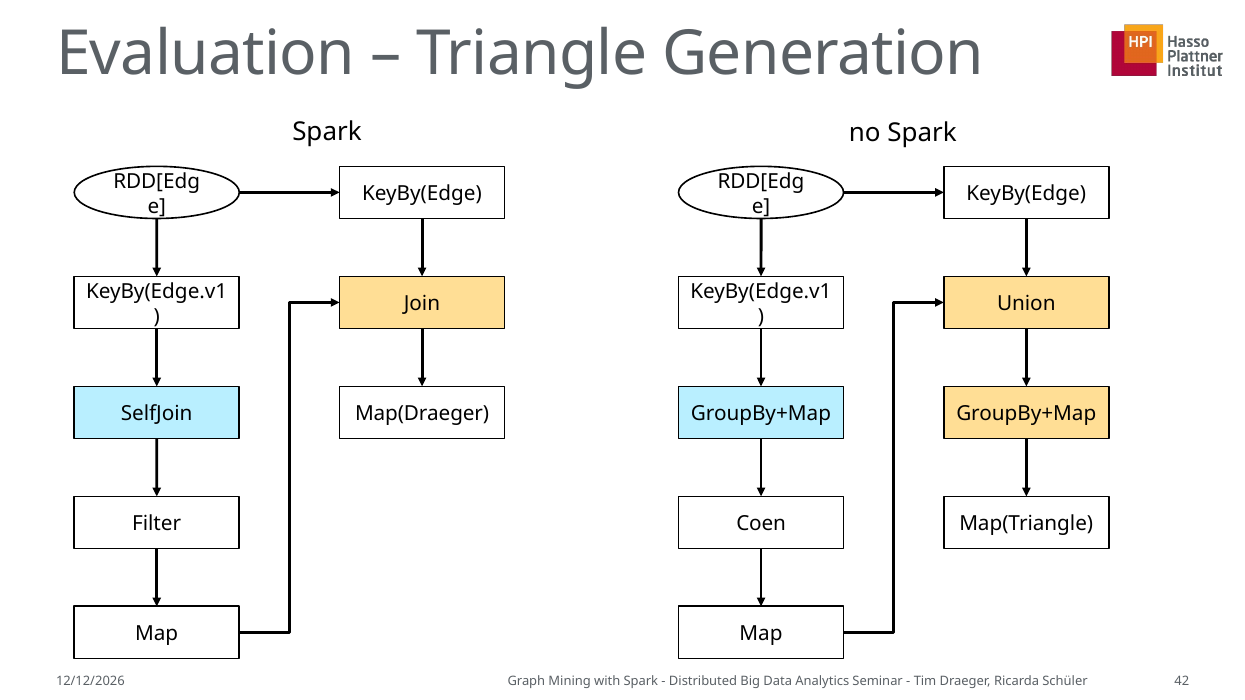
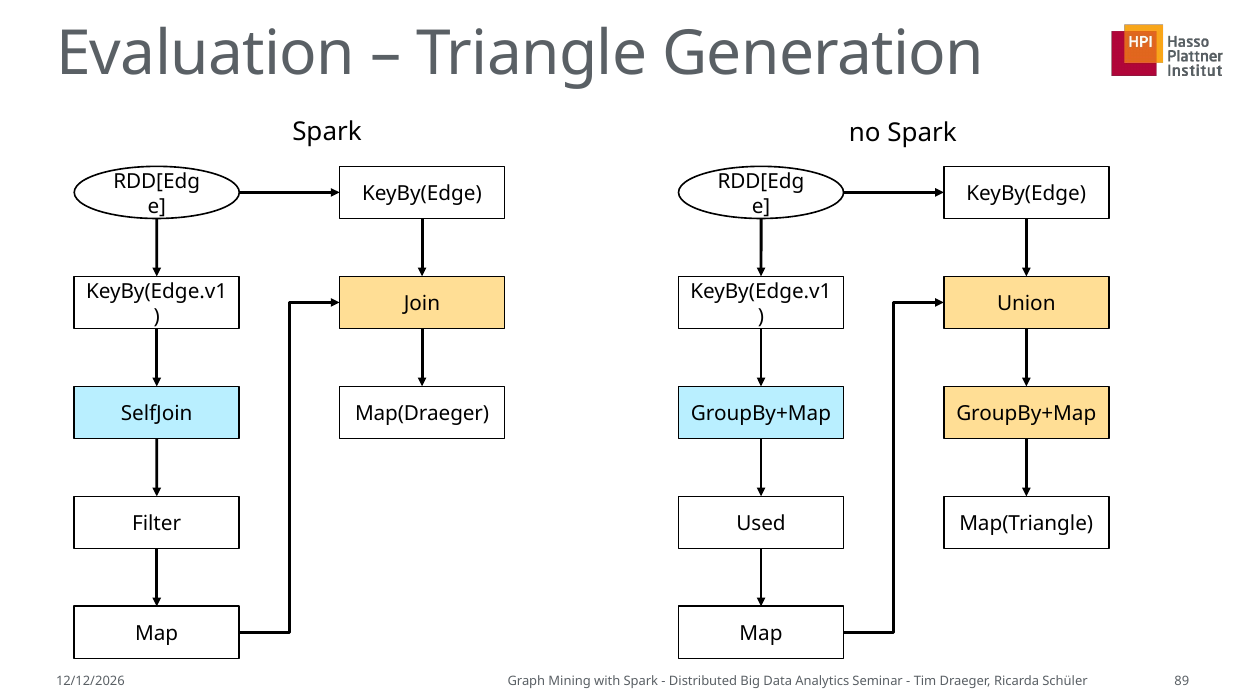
Coen: Coen -> Used
42: 42 -> 89
